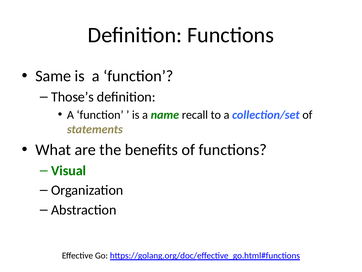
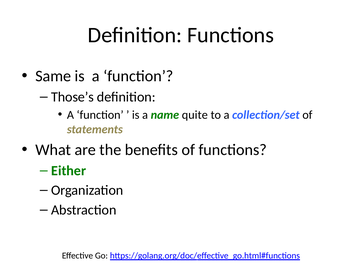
recall: recall -> quite
Visual: Visual -> Either
